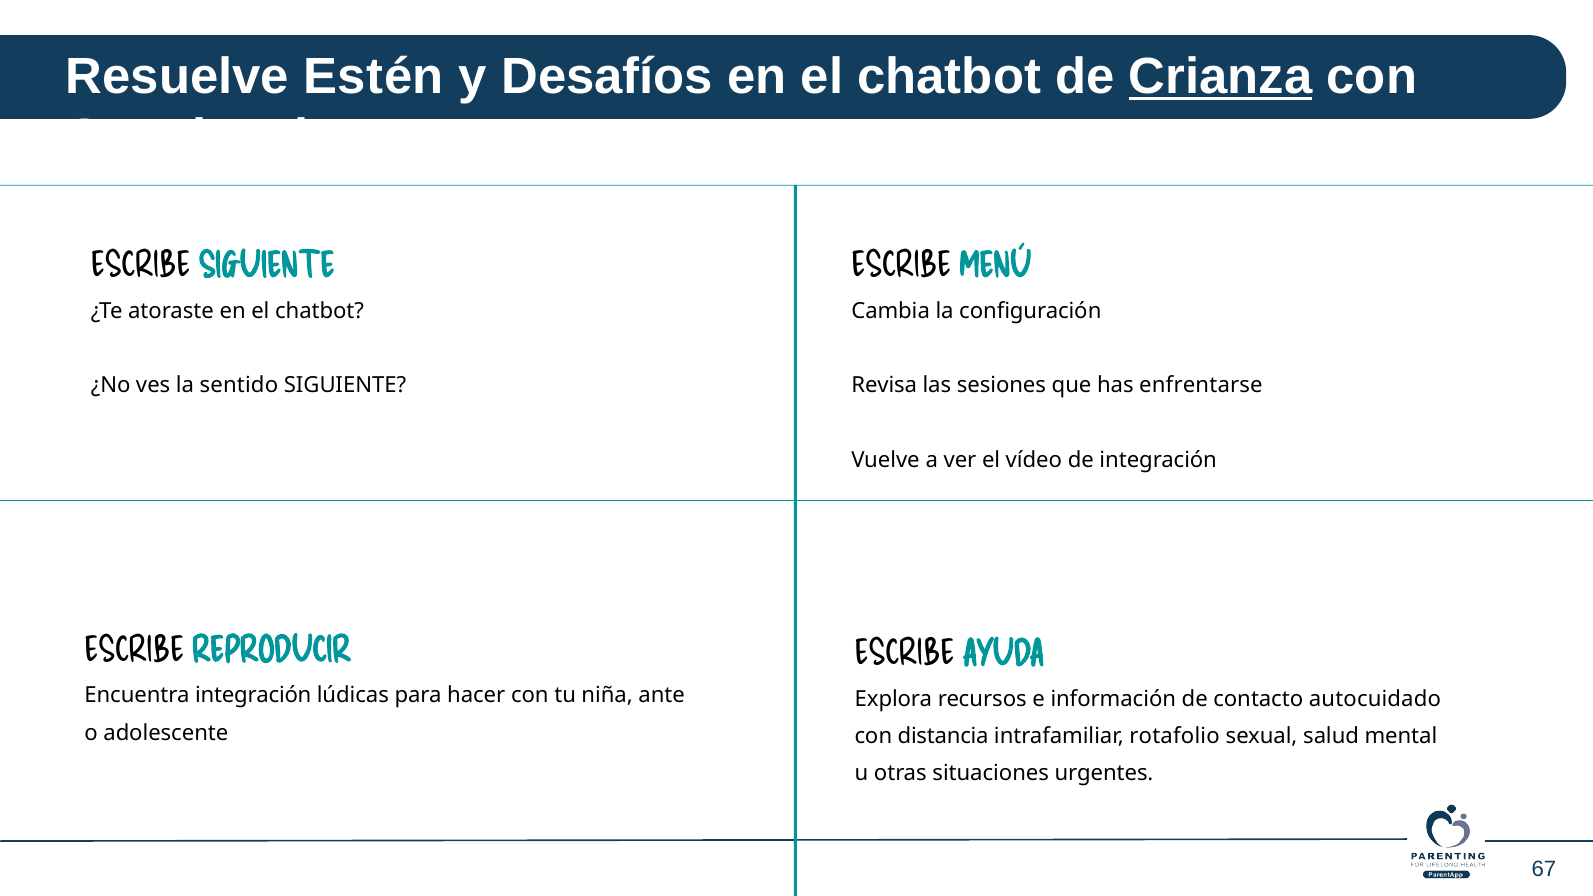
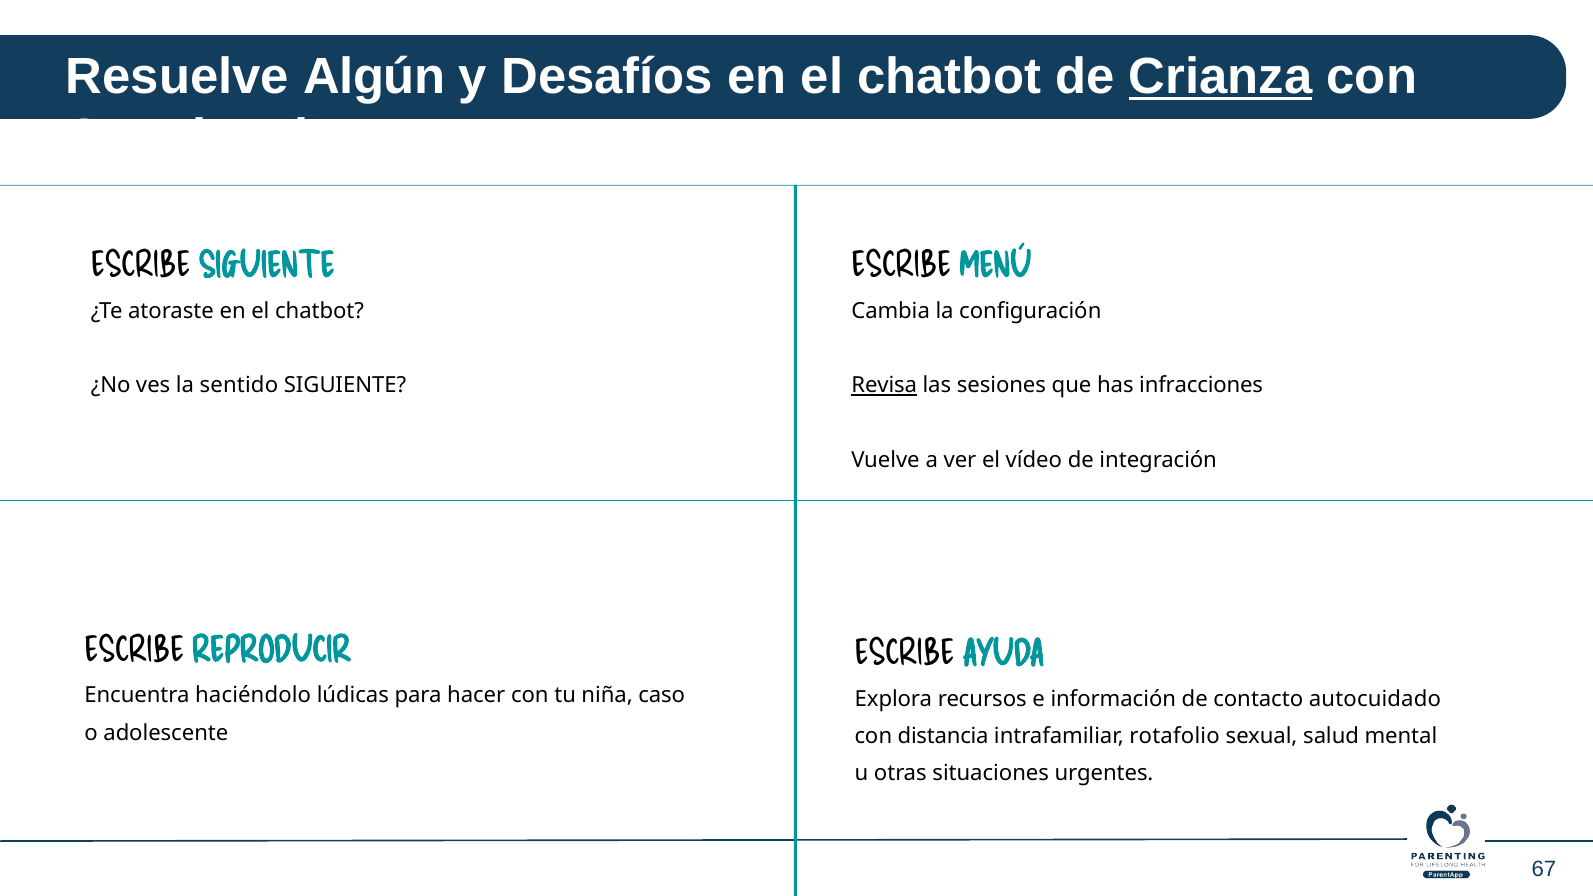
Estén: Estén -> Algún
Revisa underline: none -> present
enfrentarse: enfrentarse -> infracciones
Encuentra integración: integración -> haciéndolo
ante: ante -> caso
